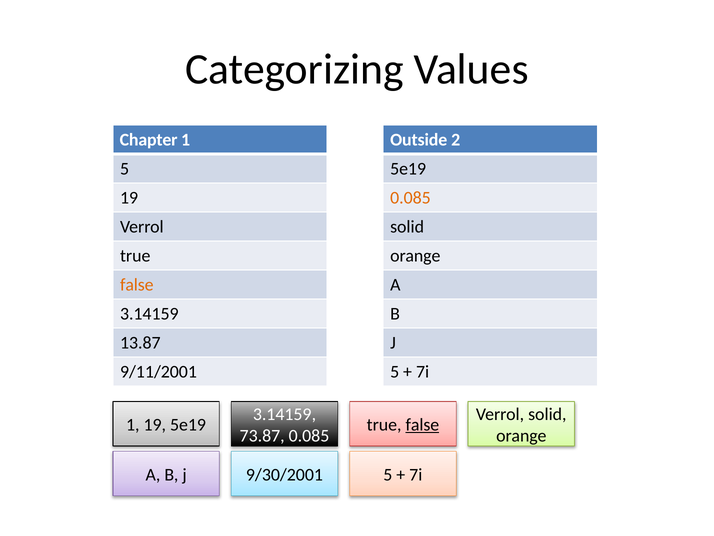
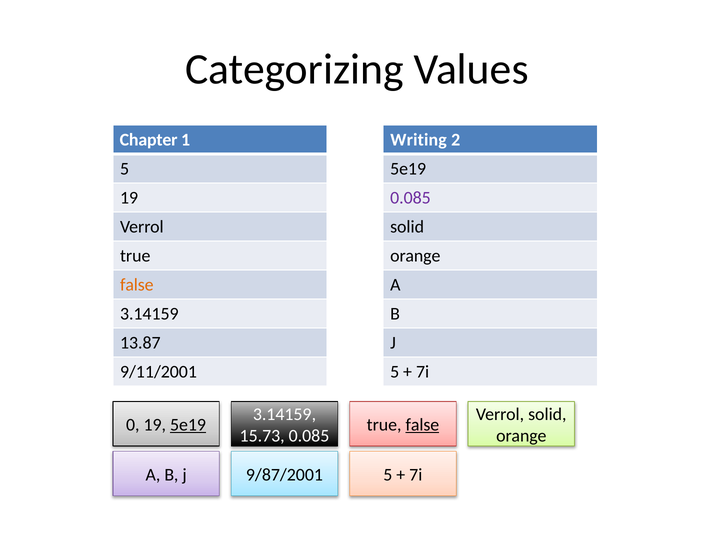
Outside: Outside -> Writing
0.085 at (410, 198) colour: orange -> purple
1 at (133, 425): 1 -> 0
5e19 at (188, 425) underline: none -> present
73.87: 73.87 -> 15.73
9/30/2001: 9/30/2001 -> 9/87/2001
